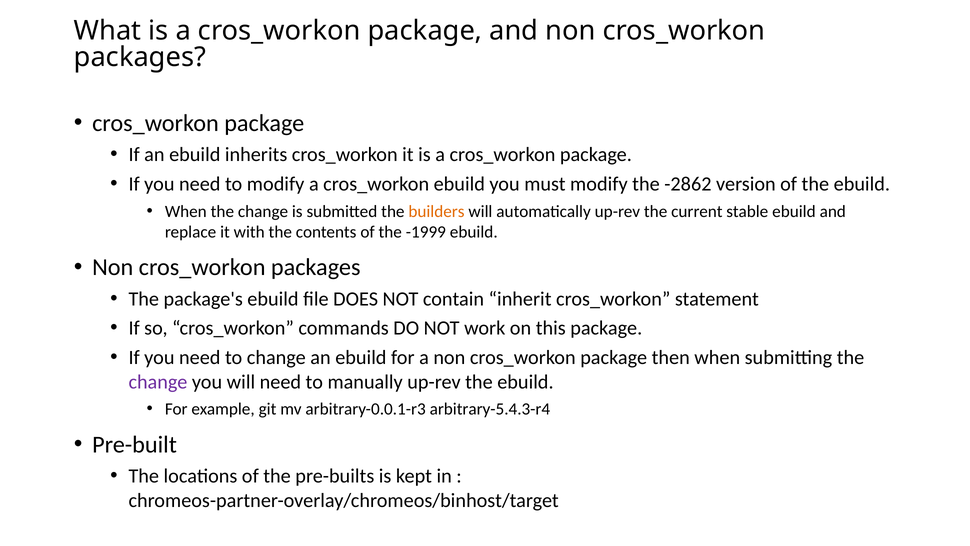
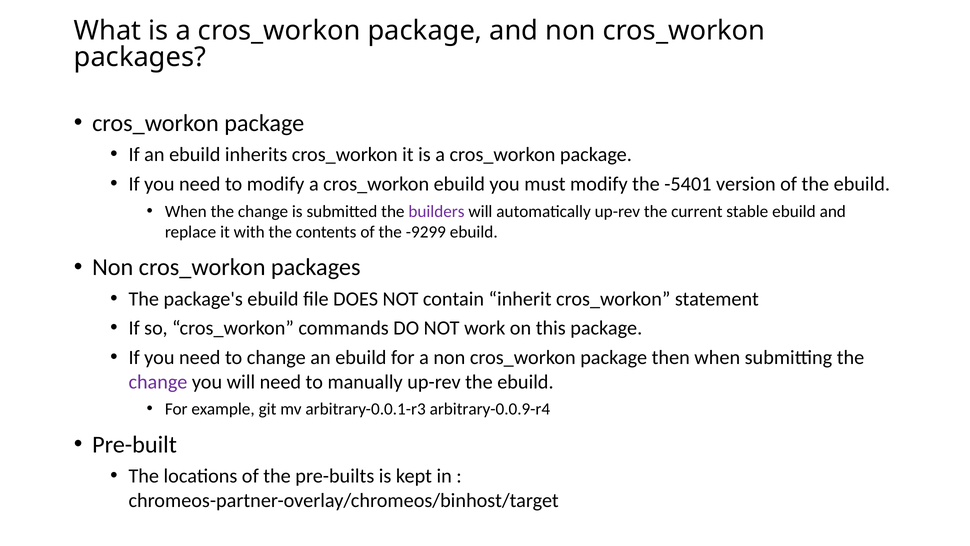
-2862: -2862 -> -5401
builders colour: orange -> purple
-1999: -1999 -> -9299
arbitrary-5.4.3-r4: arbitrary-5.4.3-r4 -> arbitrary-0.0.9-r4
